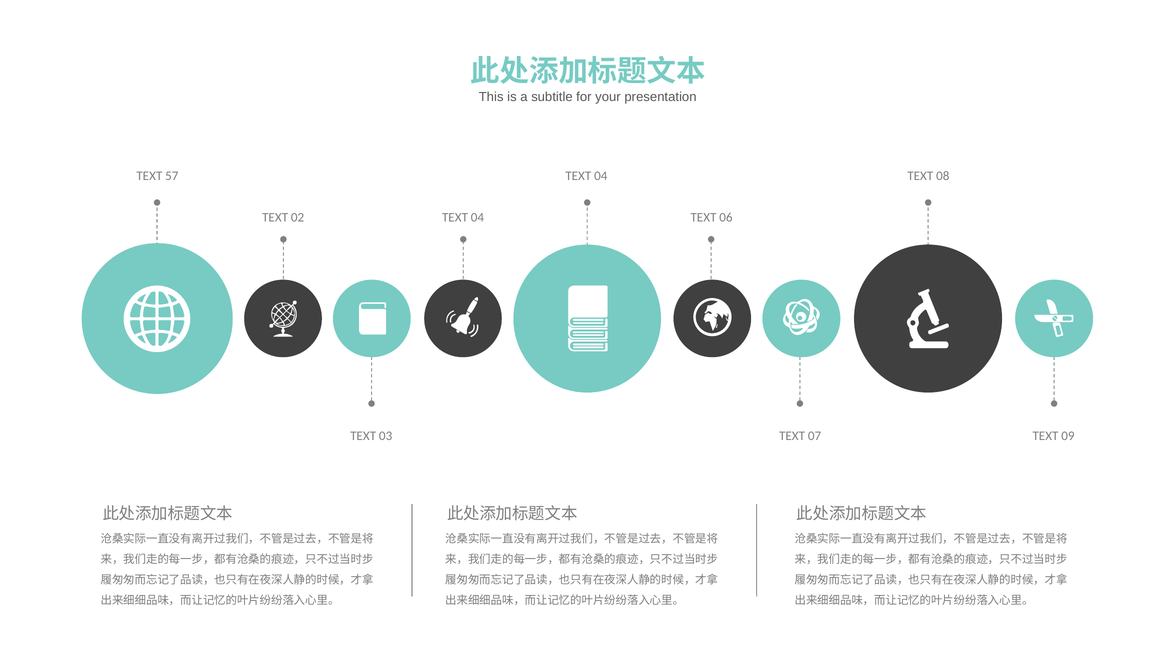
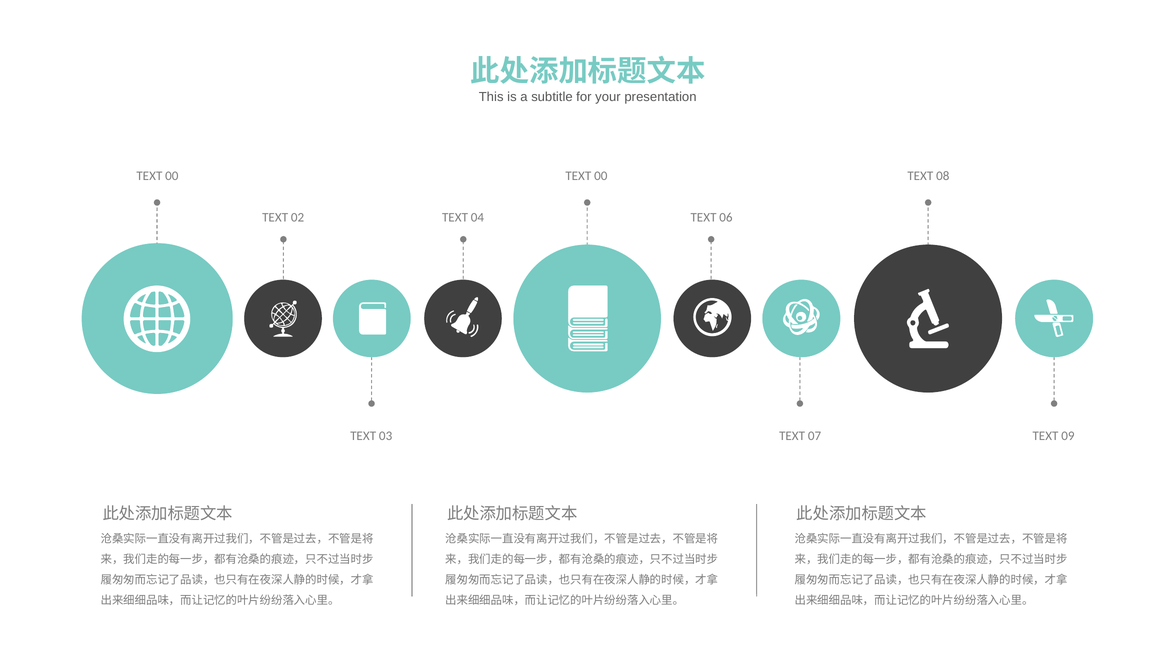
57 at (172, 176): 57 -> 00
04 at (601, 176): 04 -> 00
